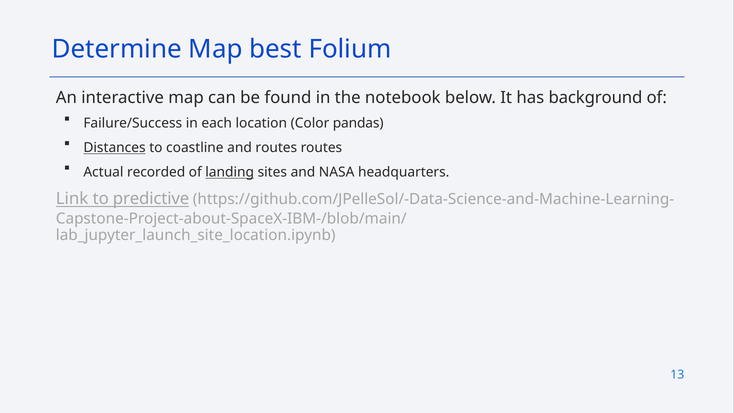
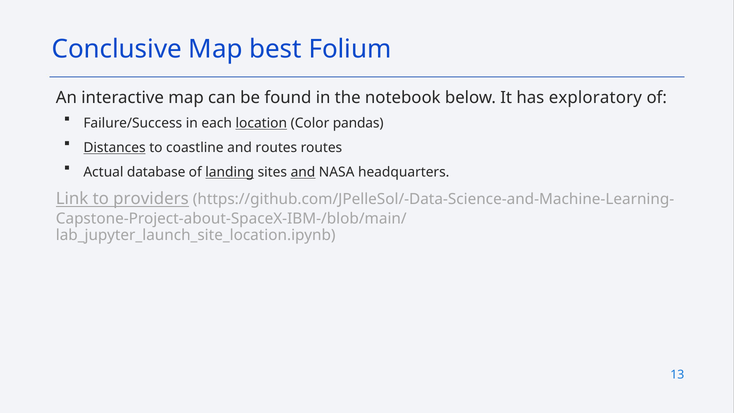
Determine: Determine -> Conclusive
background: background -> exploratory
location underline: none -> present
recorded: recorded -> database
and at (303, 172) underline: none -> present
predictive: predictive -> providers
